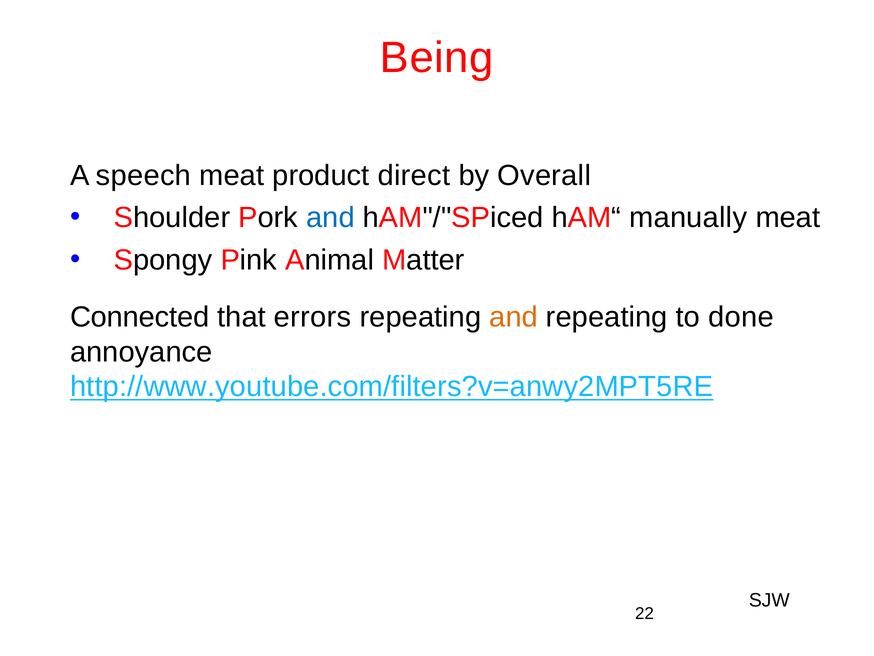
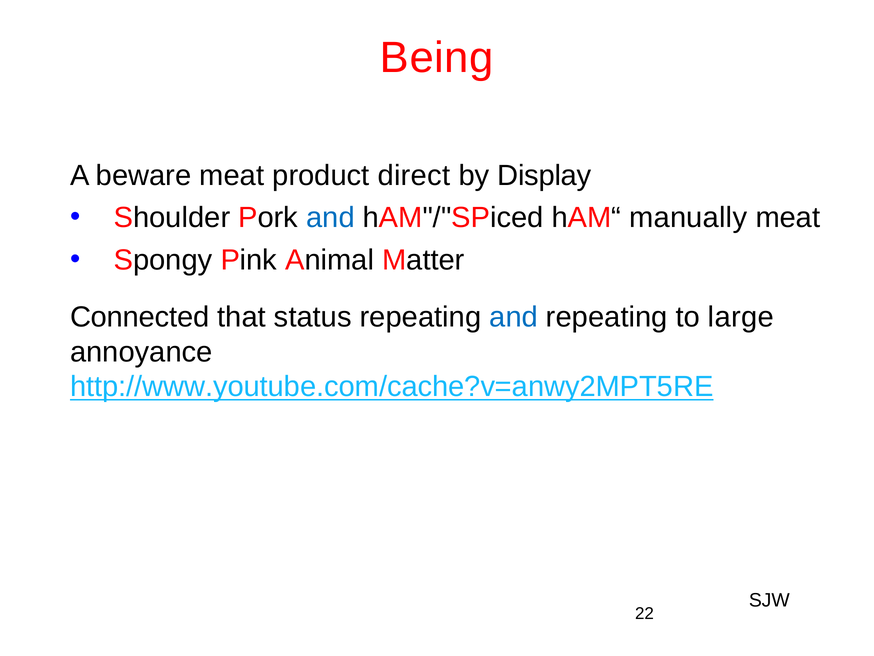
speech: speech -> beware
Overall: Overall -> Display
errors: errors -> status
and at (514, 317) colour: orange -> blue
done: done -> large
http://www.youtube.com/filters?v=anwy2MPT5RE: http://www.youtube.com/filters?v=anwy2MPT5RE -> http://www.youtube.com/cache?v=anwy2MPT5RE
